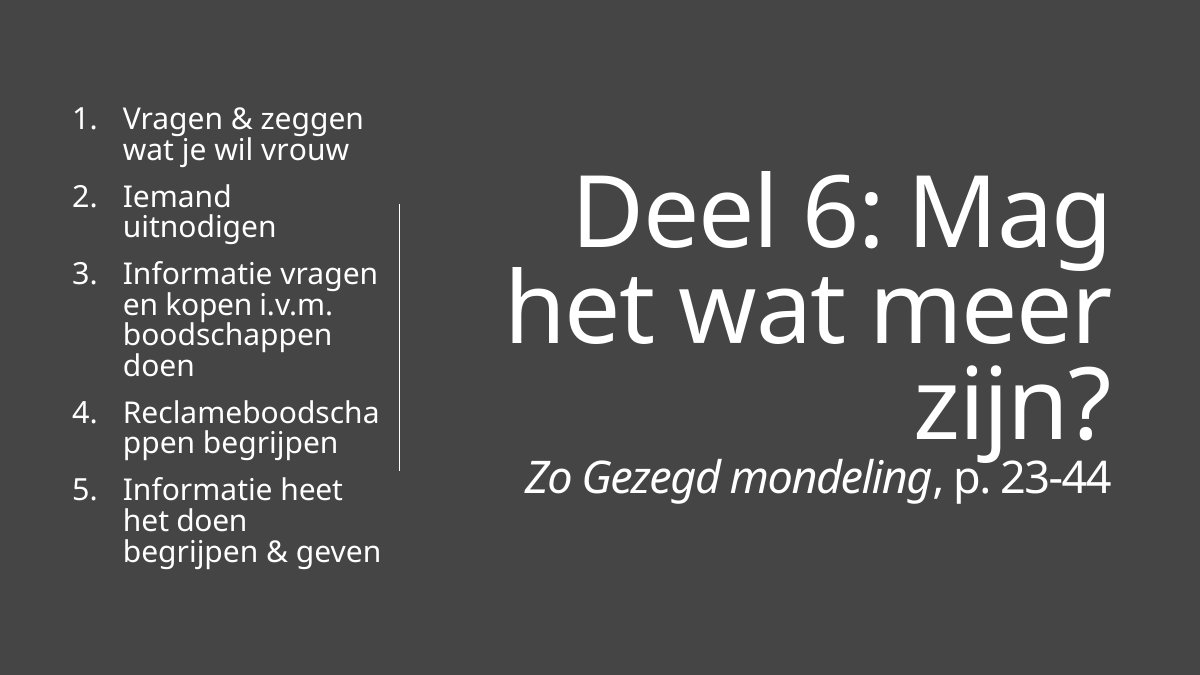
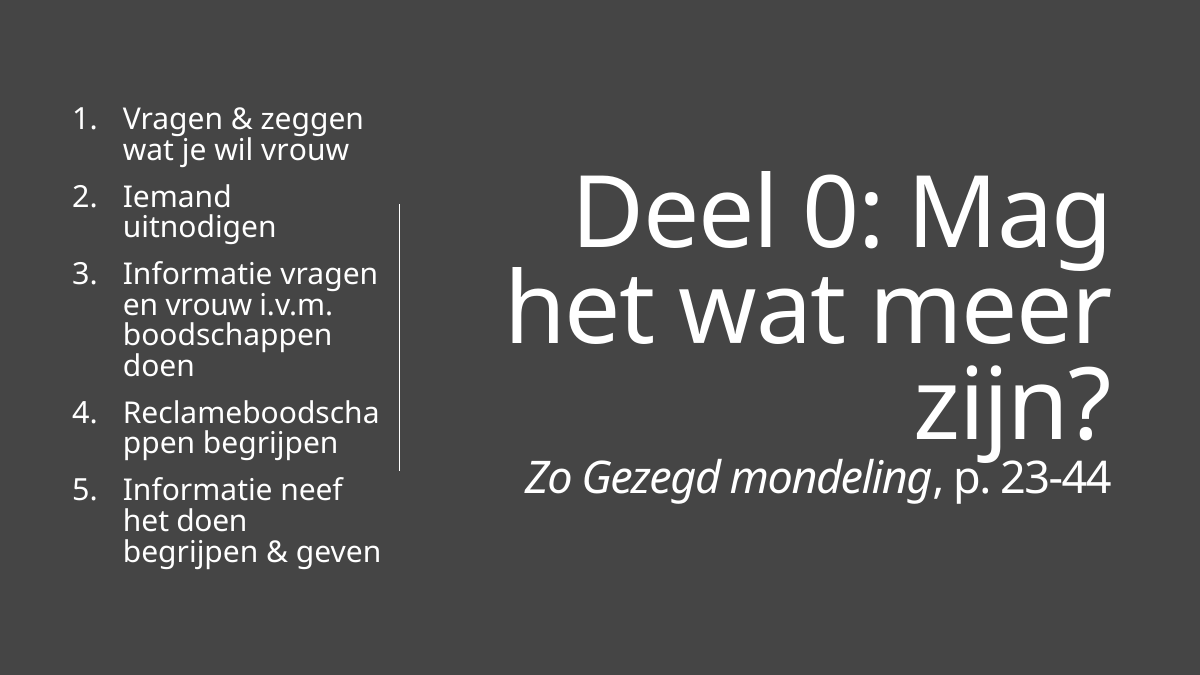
6: 6 -> 0
en kopen: kopen -> vrouw
heet: heet -> neef
